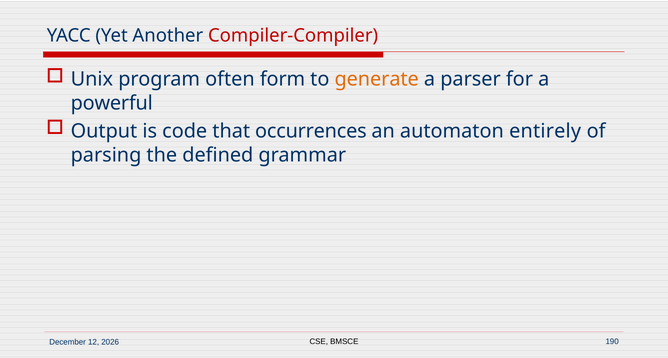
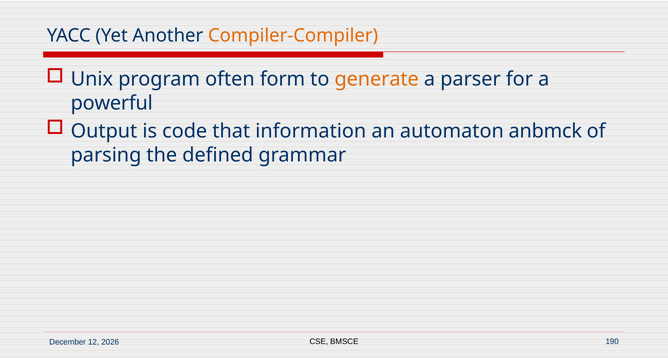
Compiler-Compiler colour: red -> orange
occurrences: occurrences -> information
entirely: entirely -> anbmck
